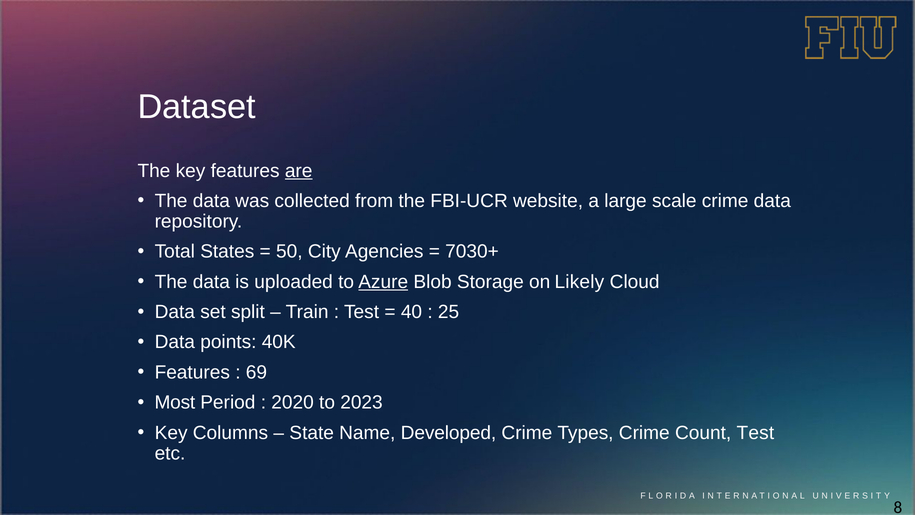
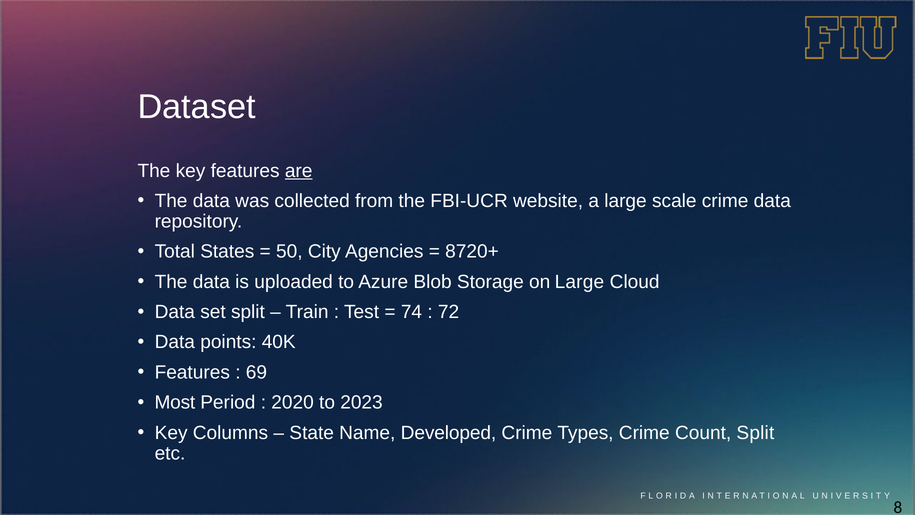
7030+: 7030+ -> 8720+
Azure underline: present -> none
on Likely: Likely -> Large
40: 40 -> 74
25: 25 -> 72
Count Test: Test -> Split
